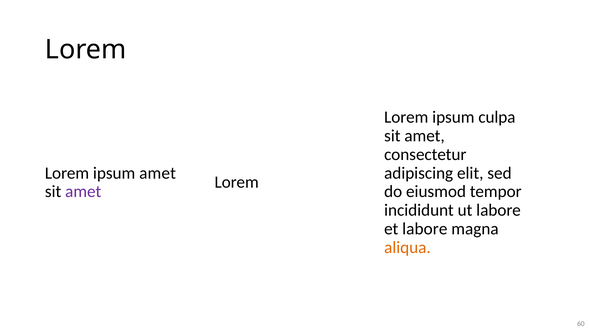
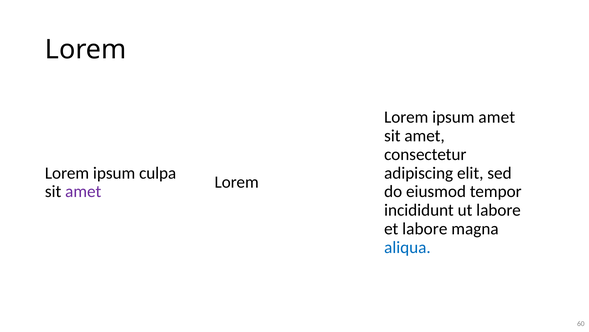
ipsum culpa: culpa -> amet
ipsum amet: amet -> culpa
aliqua colour: orange -> blue
